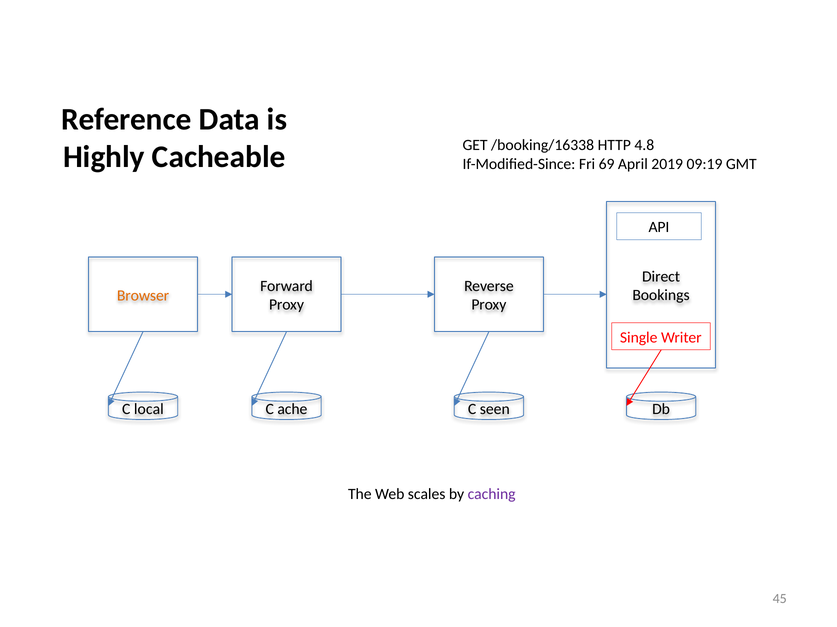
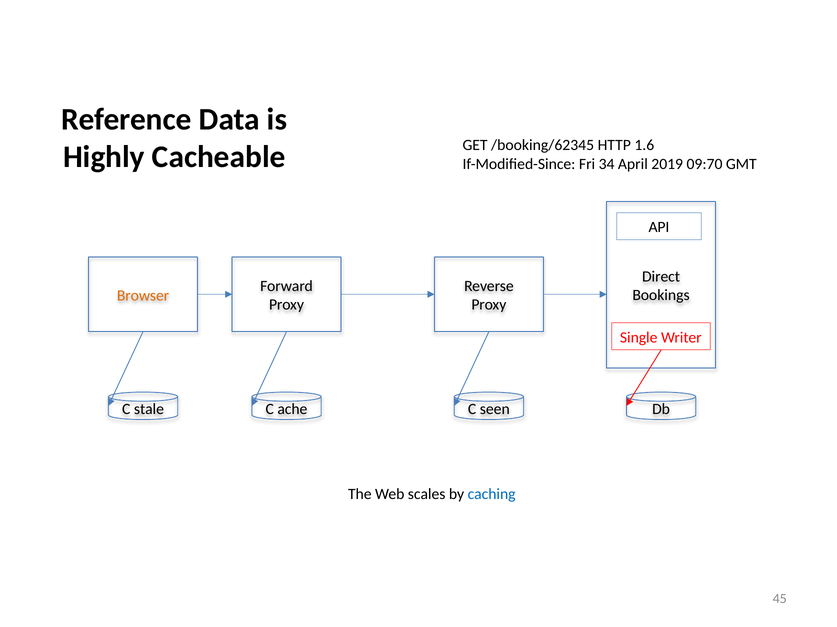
/booking/16338: /booking/16338 -> /booking/62345
4.8: 4.8 -> 1.6
69: 69 -> 34
09:19: 09:19 -> 09:70
local: local -> stale
caching colour: purple -> blue
